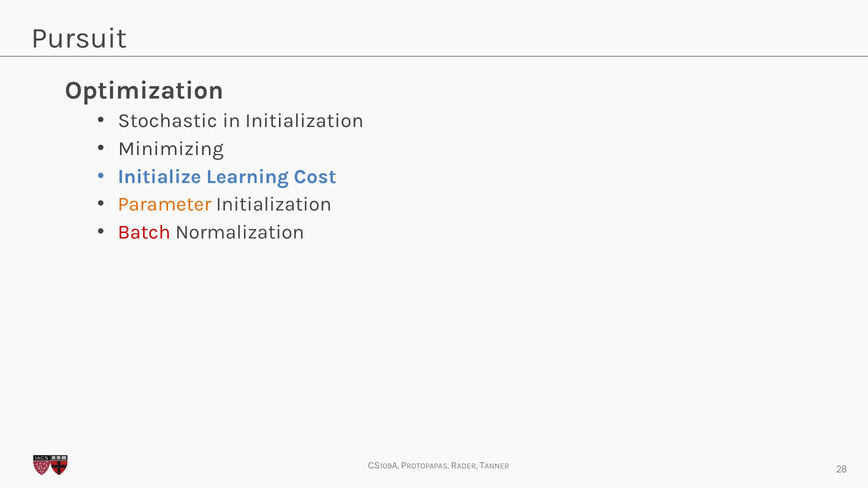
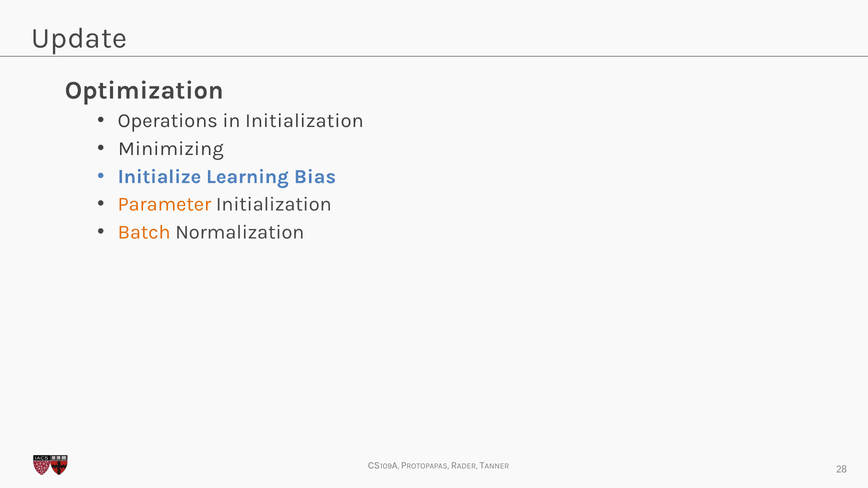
Pursuit: Pursuit -> Update
Stochastic: Stochastic -> Operations
Cost: Cost -> Bias
Batch colour: red -> orange
